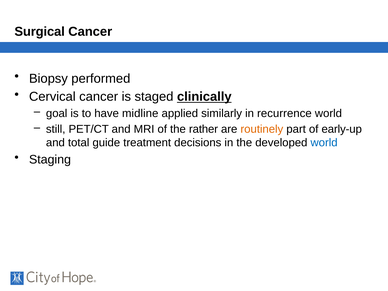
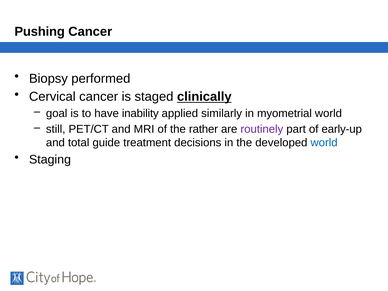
Surgical: Surgical -> Pushing
midline: midline -> inability
recurrence: recurrence -> myometrial
routinely colour: orange -> purple
